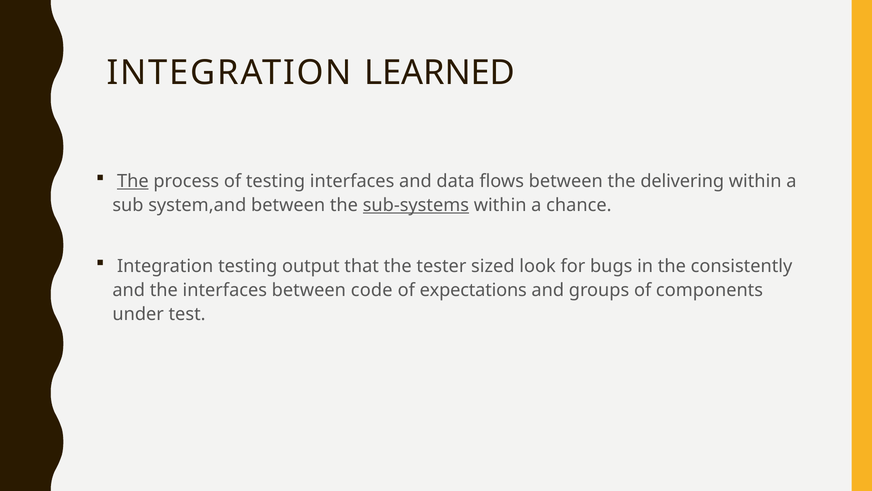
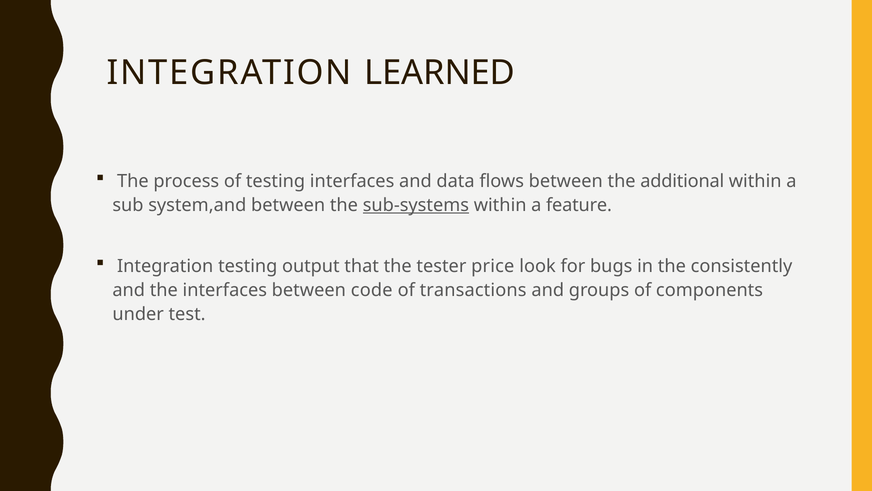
The at (133, 181) underline: present -> none
delivering: delivering -> additional
chance: chance -> feature
sized: sized -> price
expectations: expectations -> transactions
